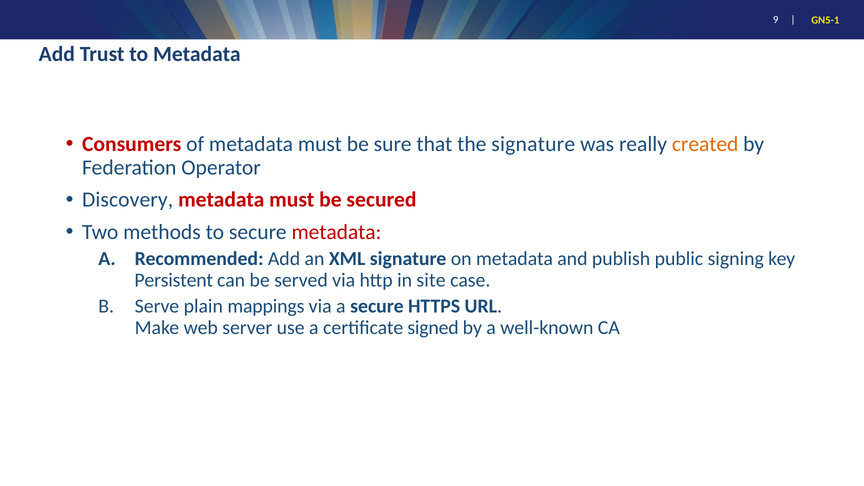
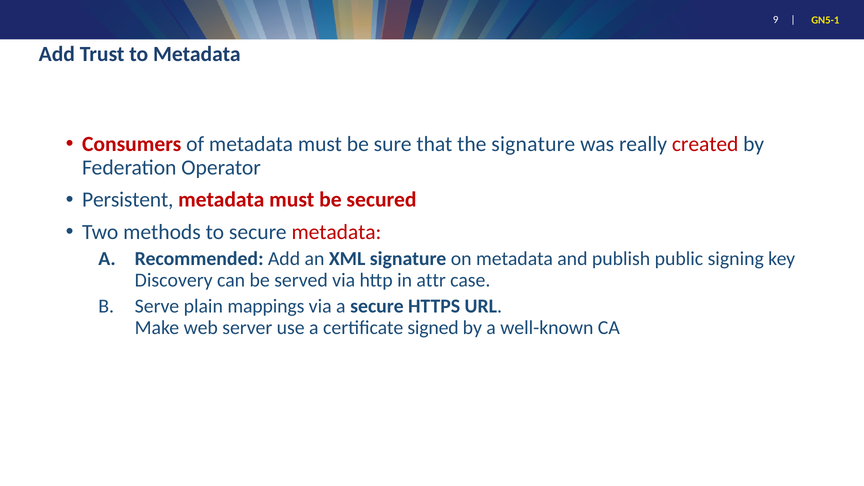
created colour: orange -> red
Discovery: Discovery -> Persistent
Persistent: Persistent -> Discovery
site: site -> attr
